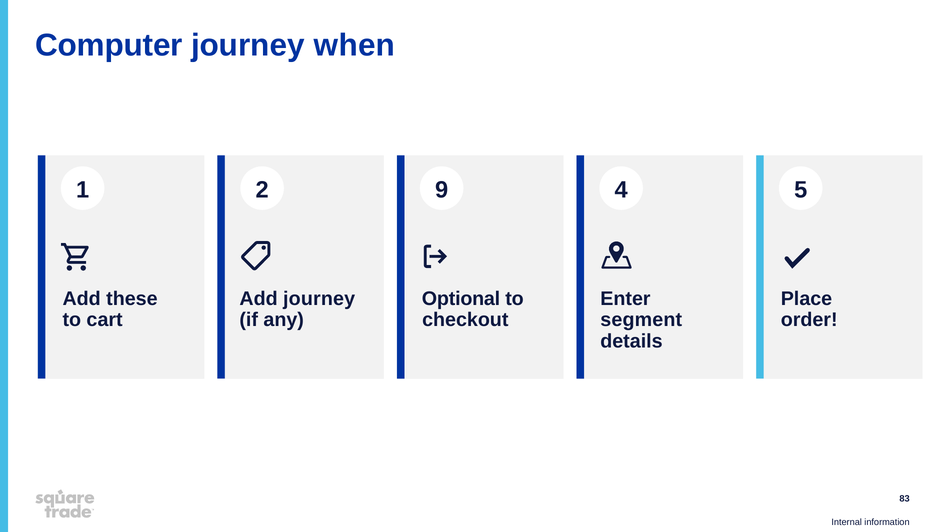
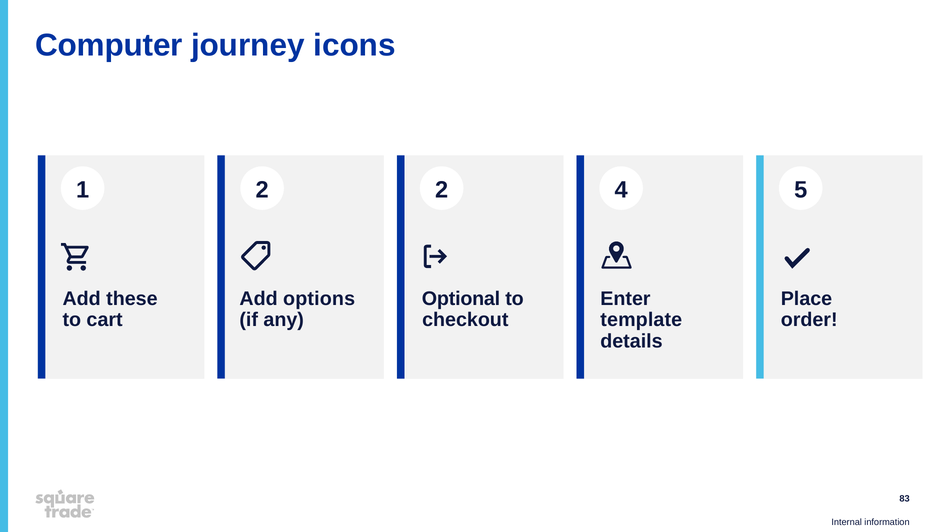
when: when -> icons
2 9: 9 -> 2
Add journey: journey -> options
segment: segment -> template
